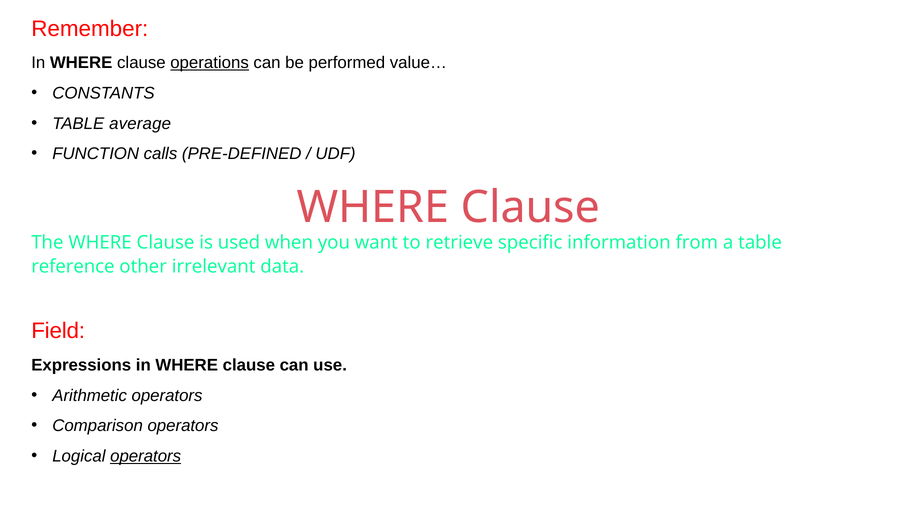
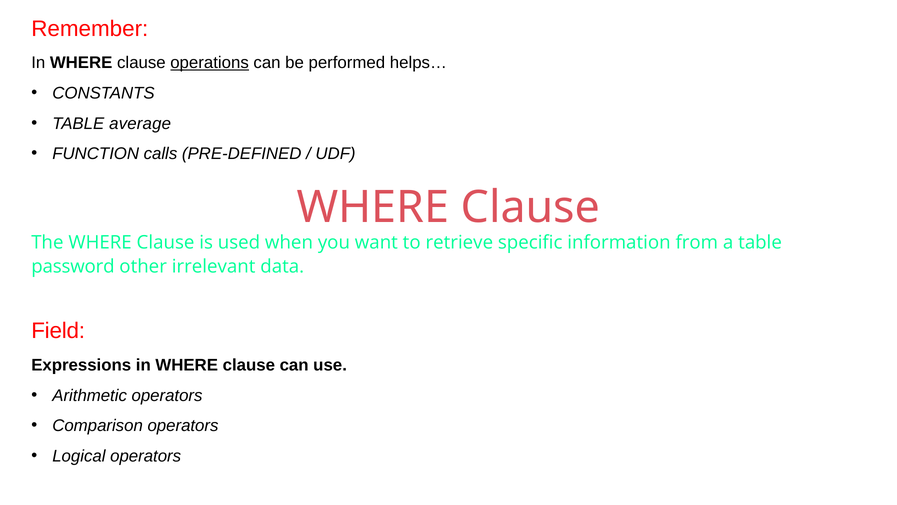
value…: value… -> helps…
reference: reference -> password
operators at (146, 456) underline: present -> none
